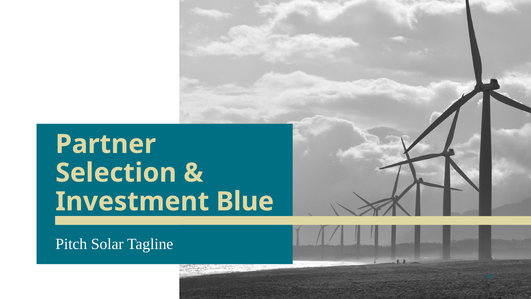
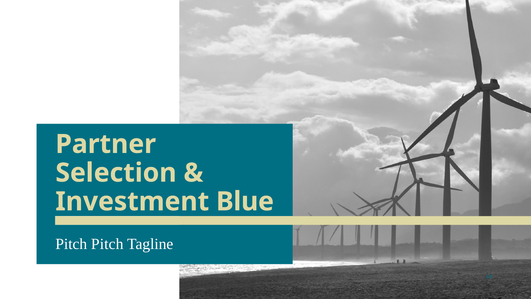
Pitch Solar: Solar -> Pitch
